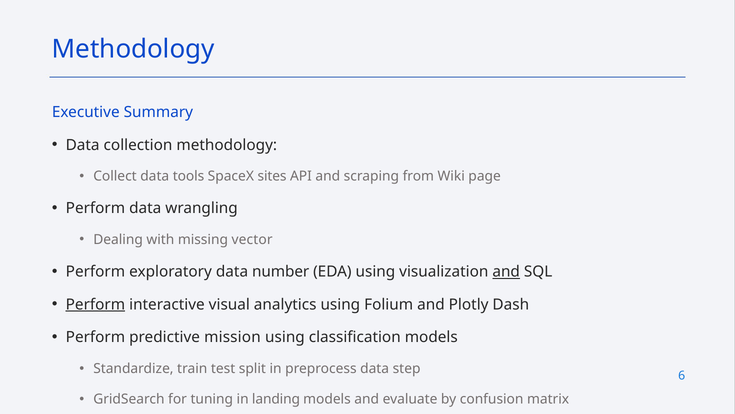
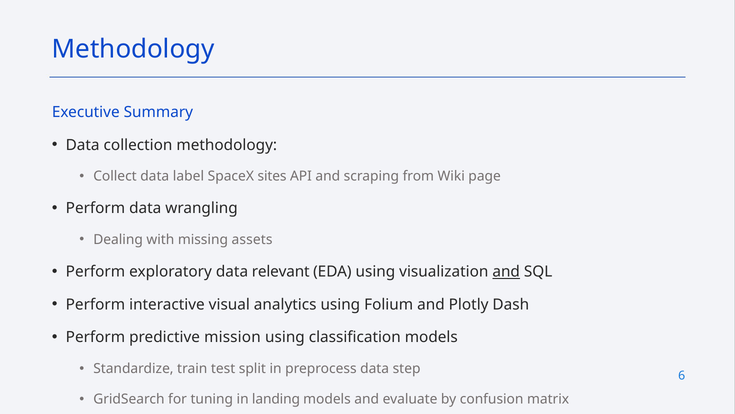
tools: tools -> label
vector: vector -> assets
number: number -> relevant
Perform at (95, 304) underline: present -> none
